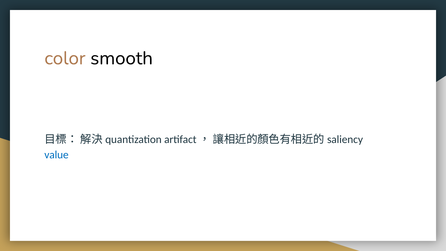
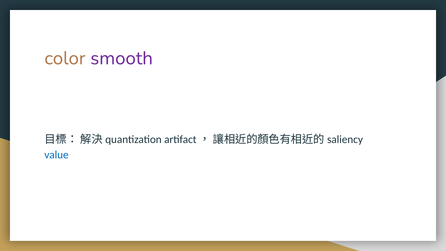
smooth colour: black -> purple
